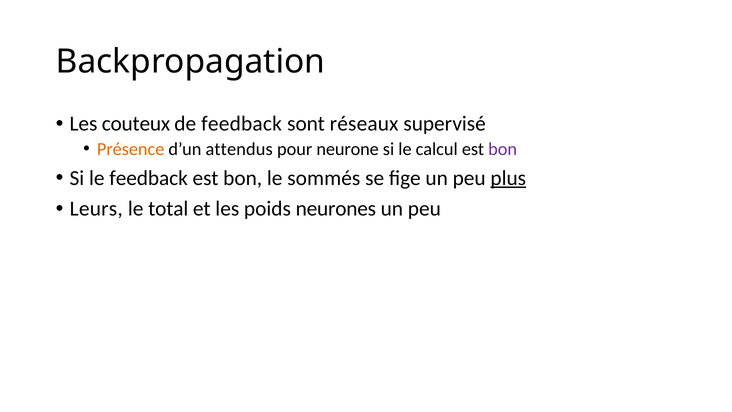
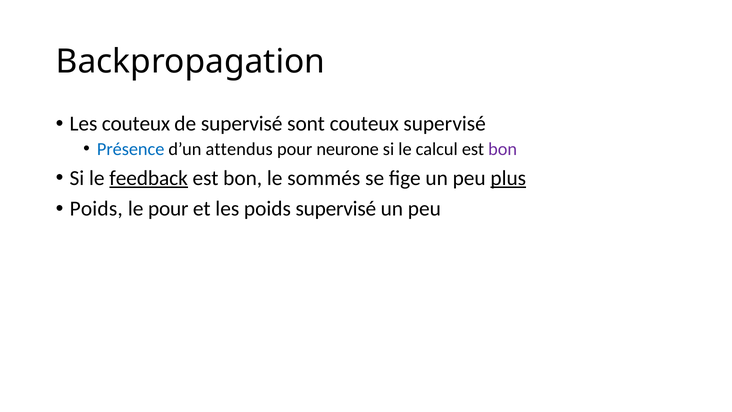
de feedback: feedback -> supervisé
sont réseaux: réseaux -> couteux
Présence colour: orange -> blue
feedback at (149, 178) underline: none -> present
Leurs at (96, 209): Leurs -> Poids
le total: total -> pour
poids neurones: neurones -> supervisé
